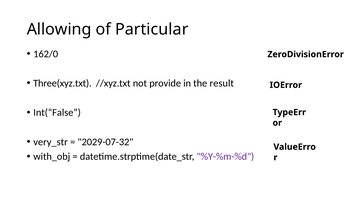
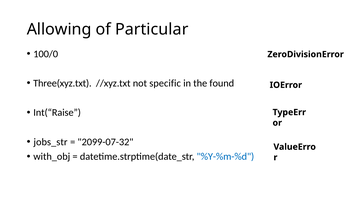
162/0: 162/0 -> 100/0
provide: provide -> specific
result: result -> found
Int(“False: Int(“False -> Int(“Raise
very_str: very_str -> jobs_str
2029-07-32: 2029-07-32 -> 2099-07-32
%Y-%m-%d colour: purple -> blue
